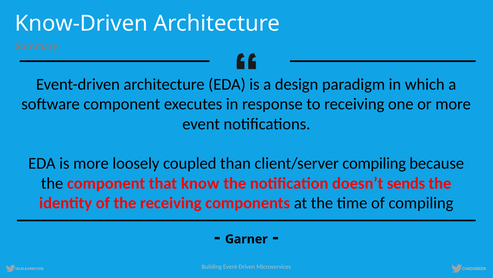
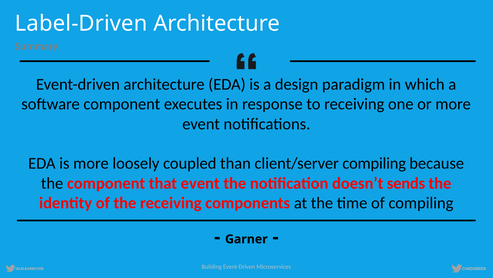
Know-Driven: Know-Driven -> Label-Driven
that know: know -> event
